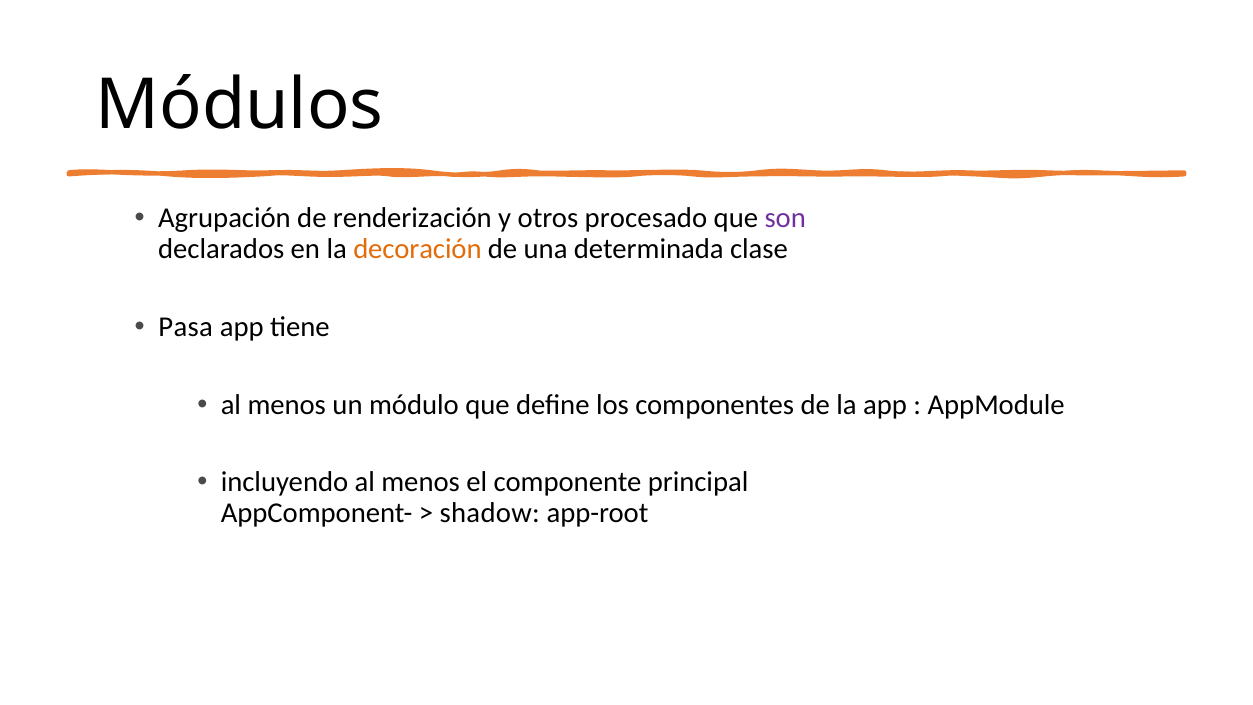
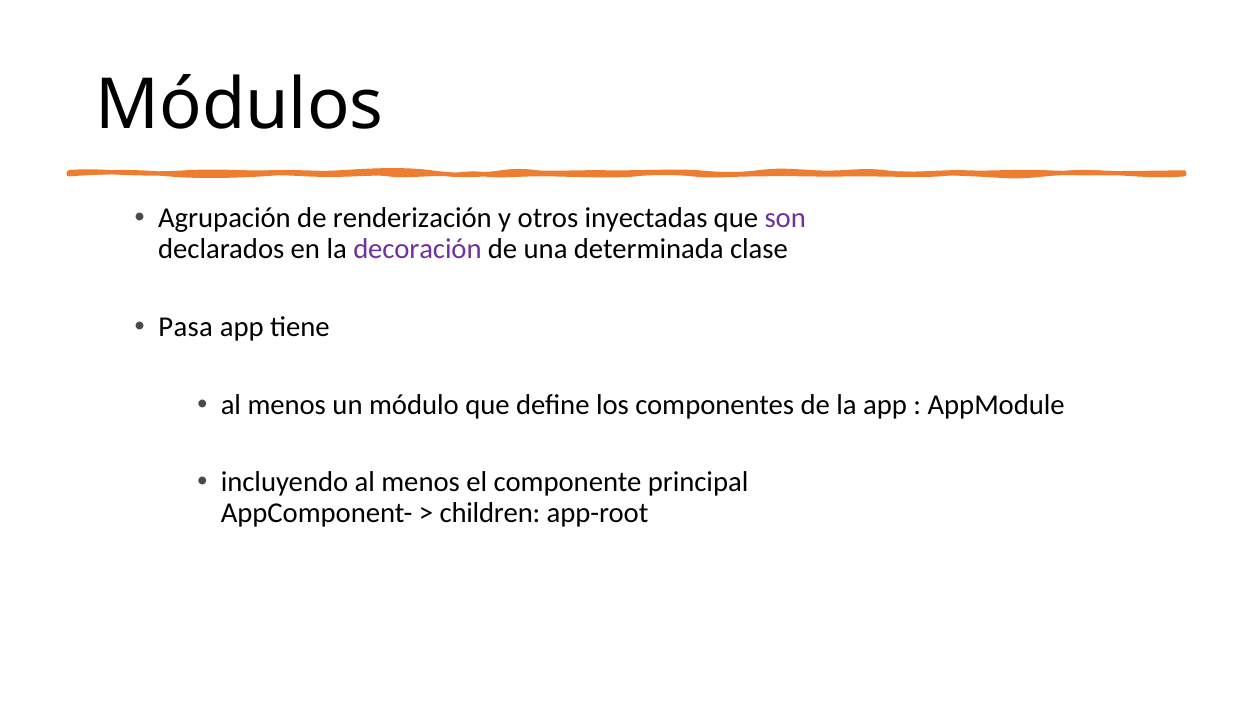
procesado: procesado -> inyectadas
decoración colour: orange -> purple
shadow: shadow -> children
